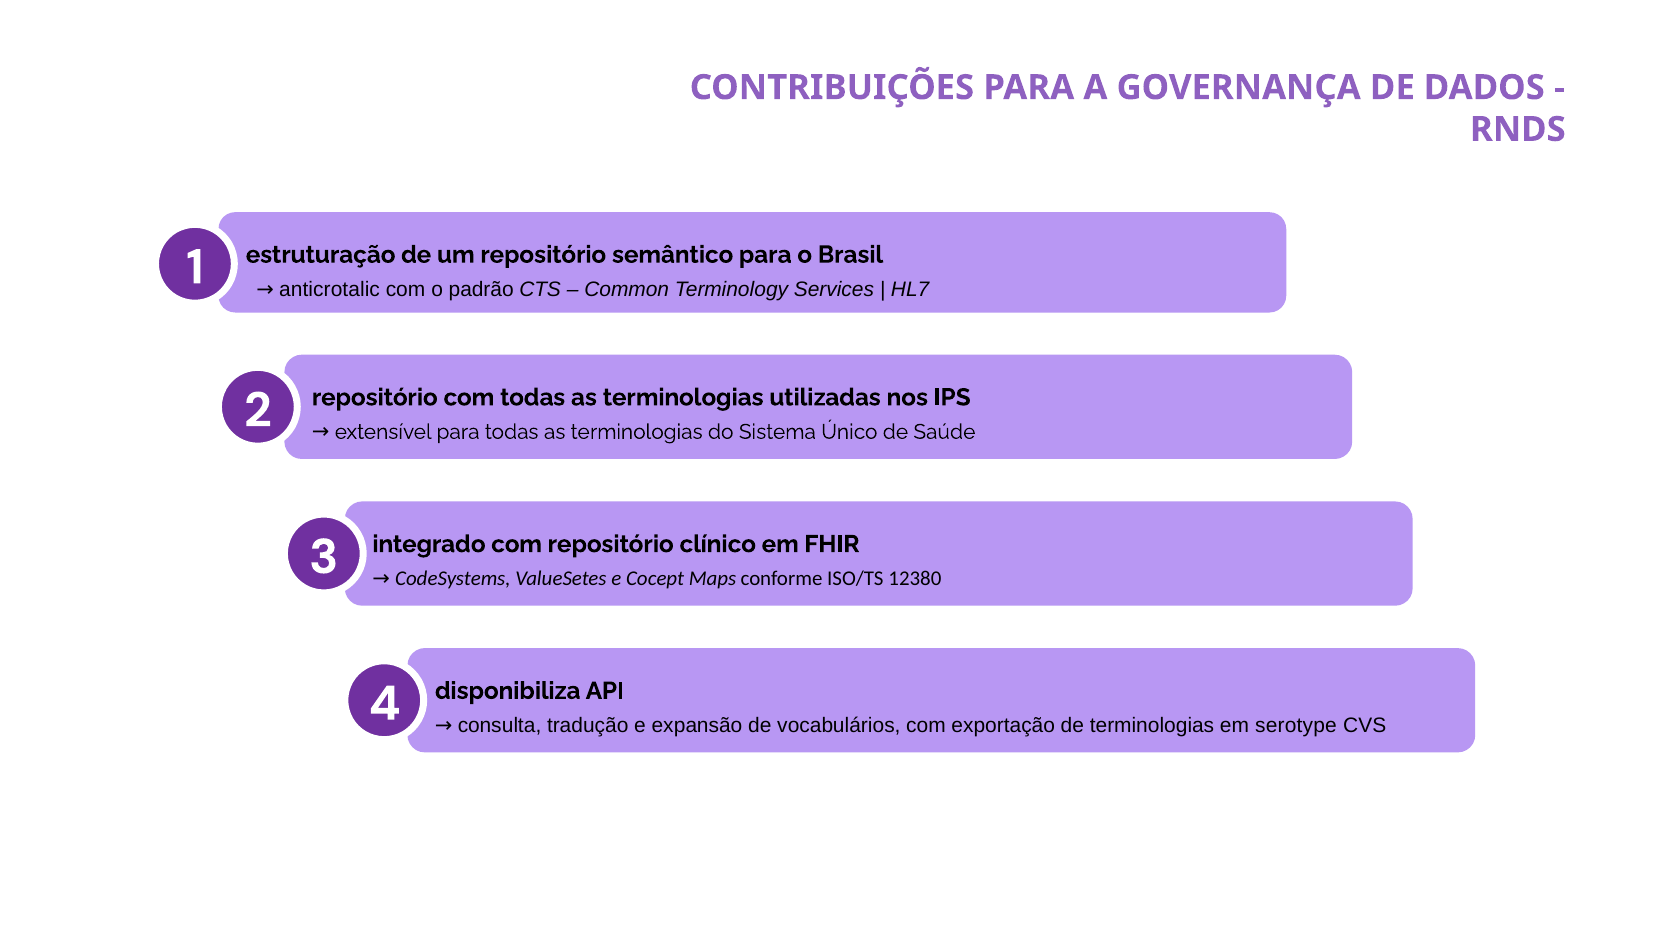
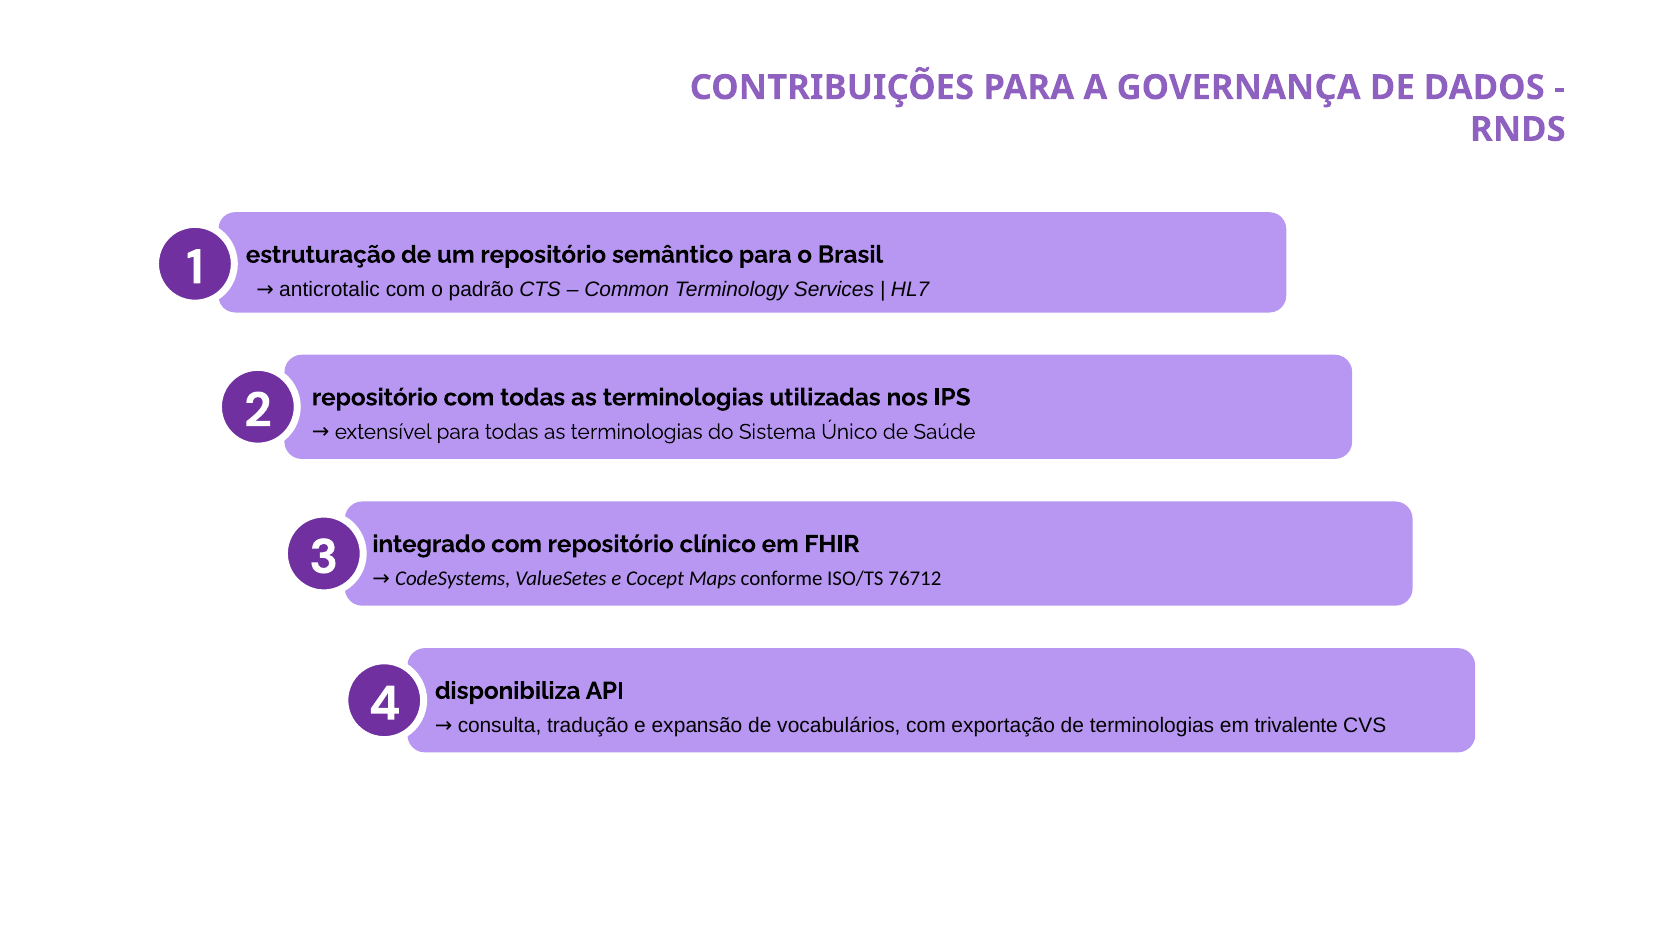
12380: 12380 -> 76712
serotype: serotype -> trivalente
